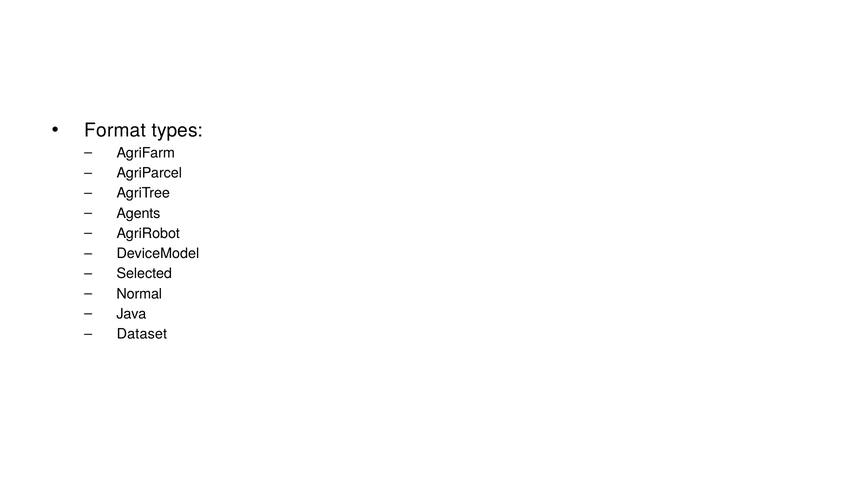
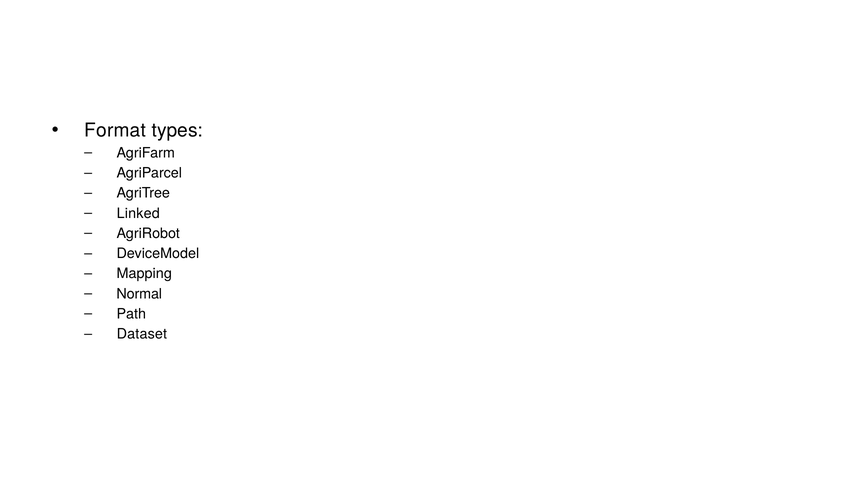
Agents: Agents -> Linked
Selected: Selected -> Mapping
Java: Java -> Path
